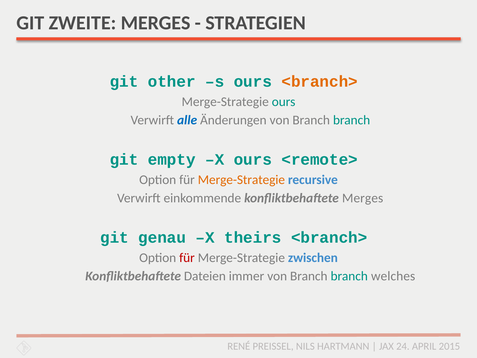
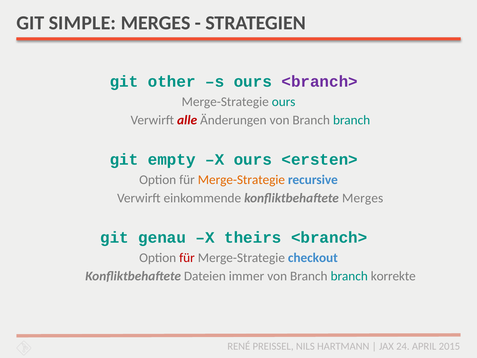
ZWEITE: ZWEITE -> SIMPLE
<branch> at (320, 82) colour: orange -> purple
alle colour: blue -> red
<remote>: <remote> -> <ersten>
zwischen: zwischen -> checkout
welches: welches -> korrekte
